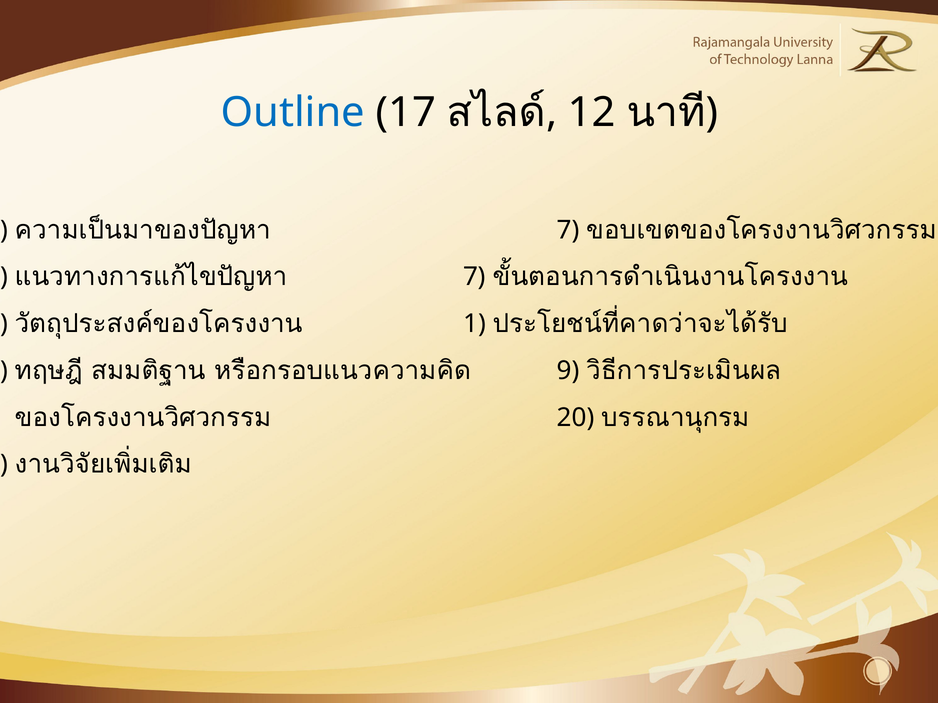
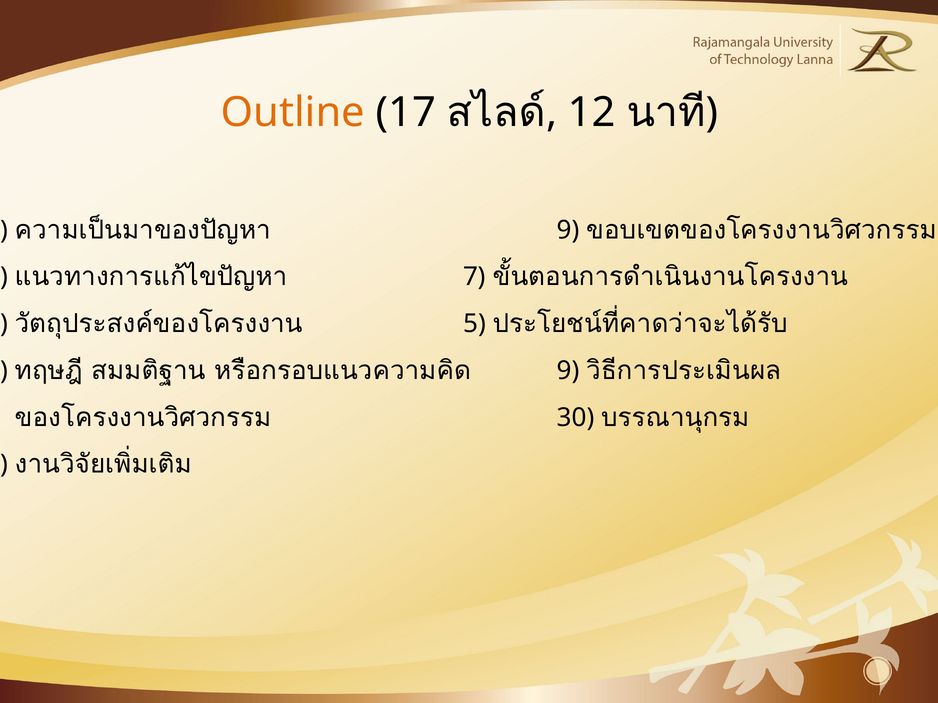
Outline colour: blue -> orange
7 at (568, 230): 7 -> 9
1 at (474, 324): 1 -> 5
20: 20 -> 30
